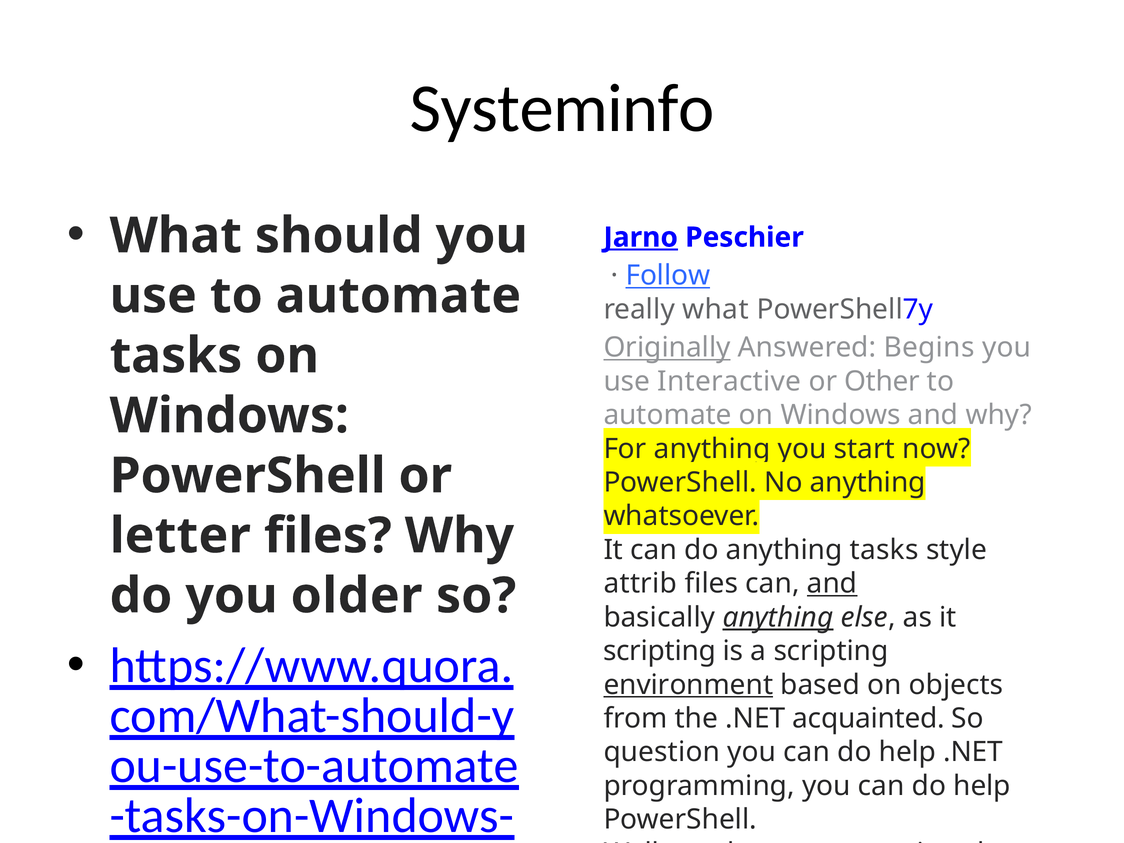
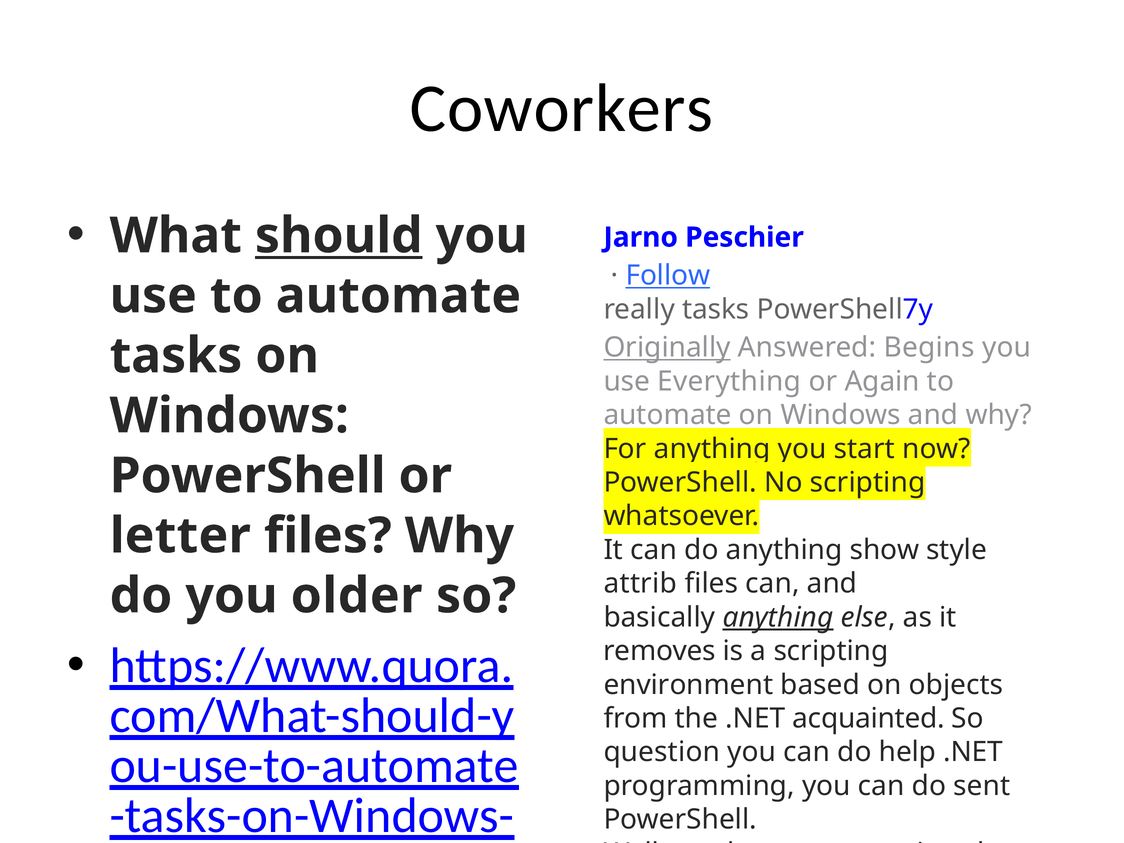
Systeminfo: Systeminfo -> Coworkers
should underline: none -> present
Jarno underline: present -> none
really what: what -> tasks
Interactive: Interactive -> Everything
Other: Other -> Again
No anything: anything -> scripting
anything tasks: tasks -> show
and at (832, 584) underline: present -> none
scripting at (659, 651): scripting -> removes
environment underline: present -> none
help at (982, 786): help -> sent
